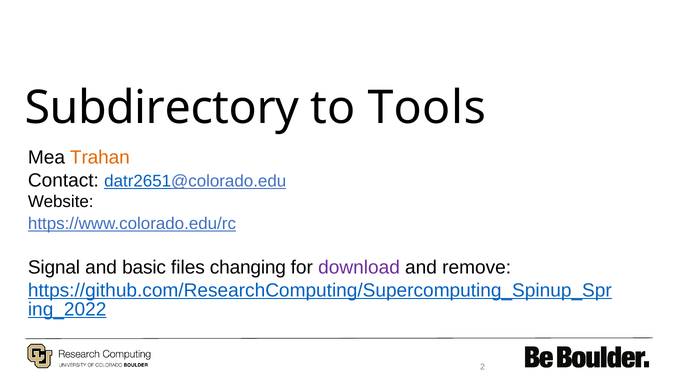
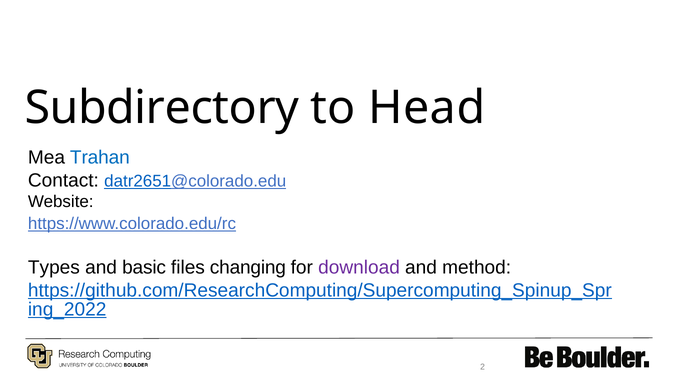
Tools: Tools -> Head
Trahan colour: orange -> blue
Signal: Signal -> Types
remove: remove -> method
